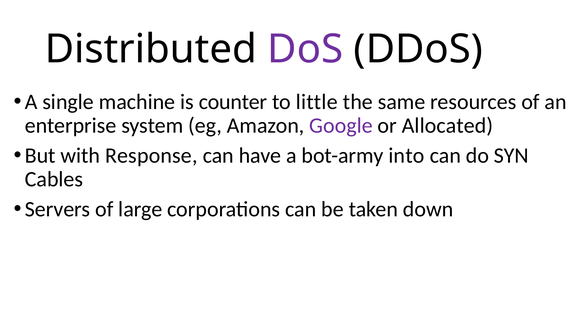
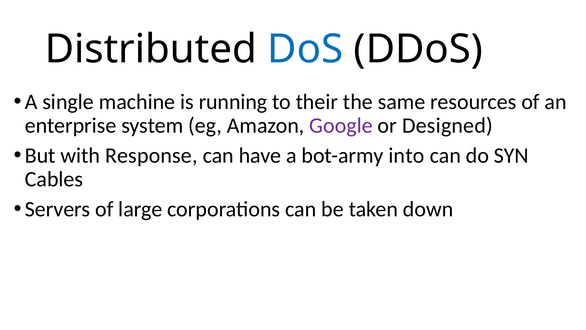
DoS colour: purple -> blue
counter: counter -> running
little: little -> their
Allocated: Allocated -> Designed
